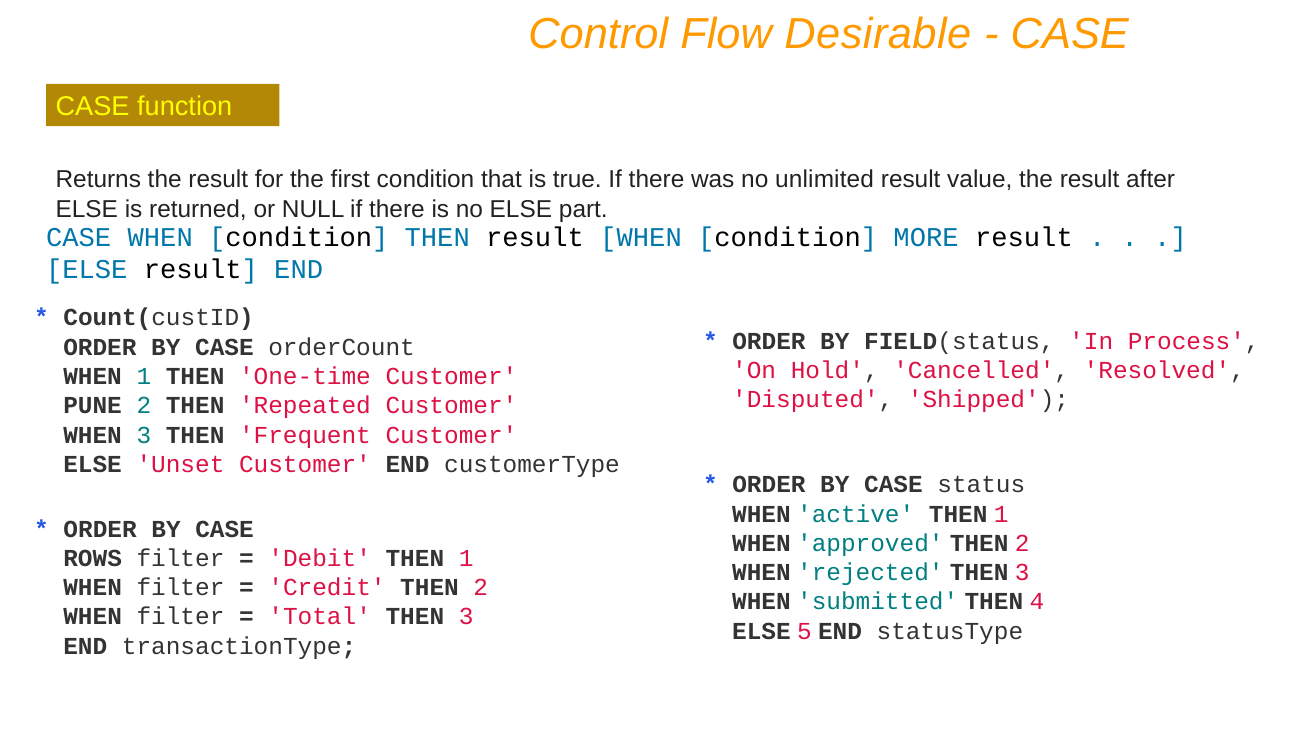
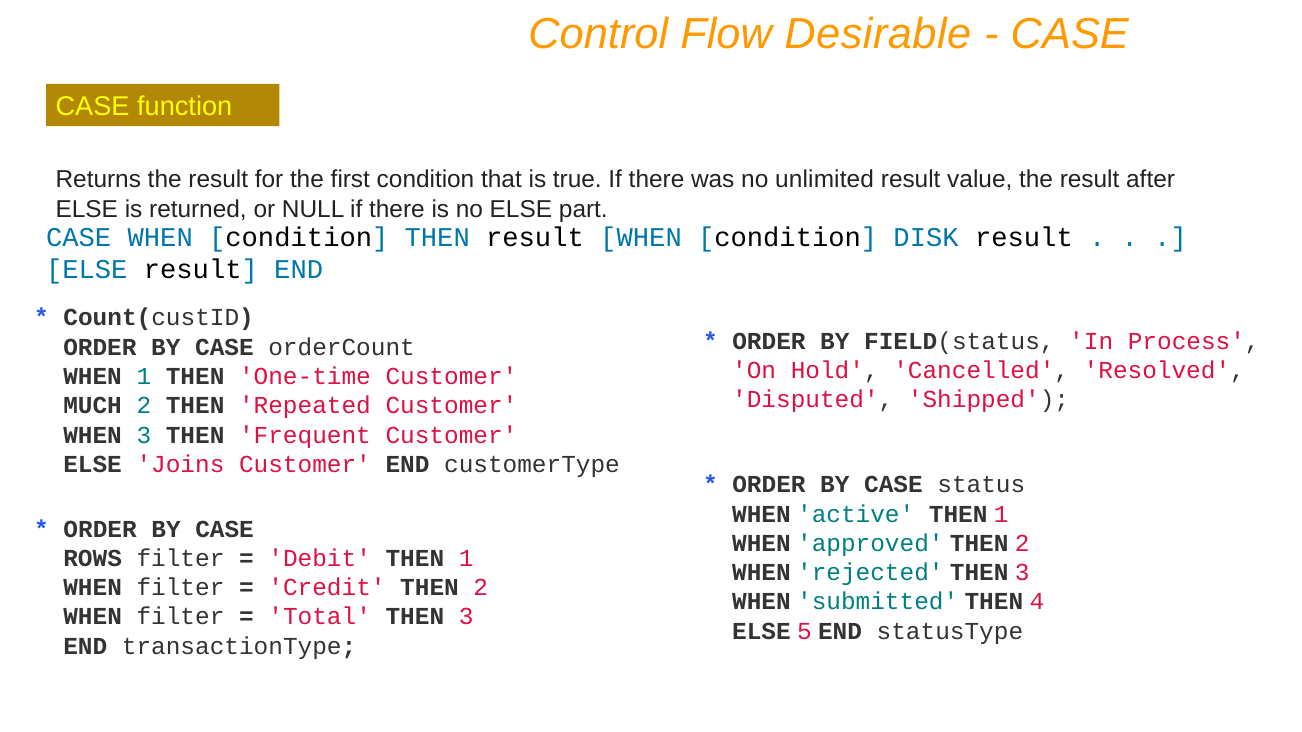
MORE: MORE -> DISK
PUNE: PUNE -> MUCH
Unset: Unset -> Joins
